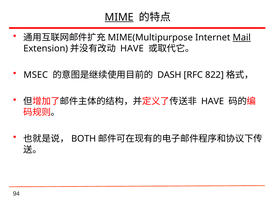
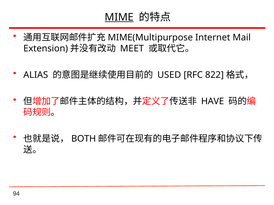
Mail underline: present -> none
HAVE at (132, 49): HAVE -> MEET
MSEC: MSEC -> ALIAS
DASH: DASH -> USED
